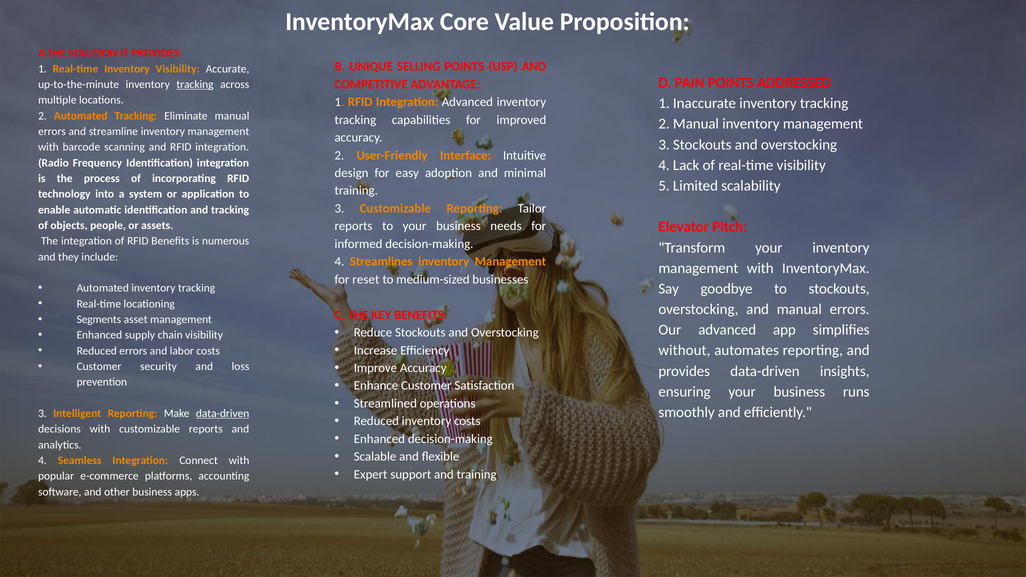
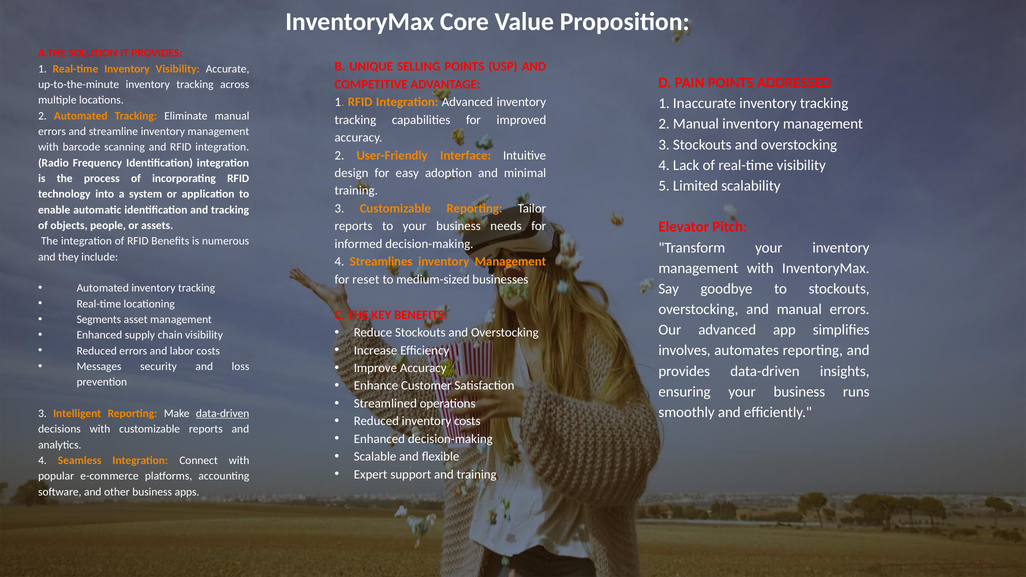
tracking at (195, 84) underline: present -> none
without: without -> involves
Customer at (99, 367): Customer -> Messages
